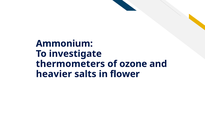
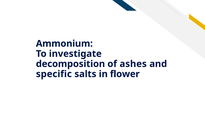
thermometers: thermometers -> decomposition
ozone: ozone -> ashes
heavier: heavier -> specific
